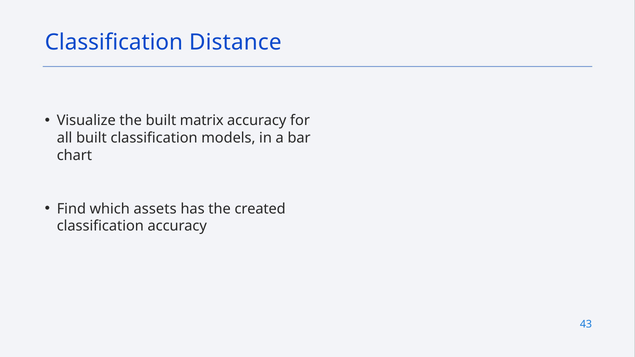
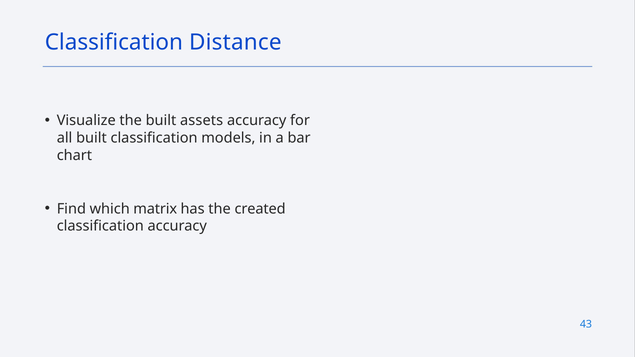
matrix: matrix -> assets
assets: assets -> matrix
